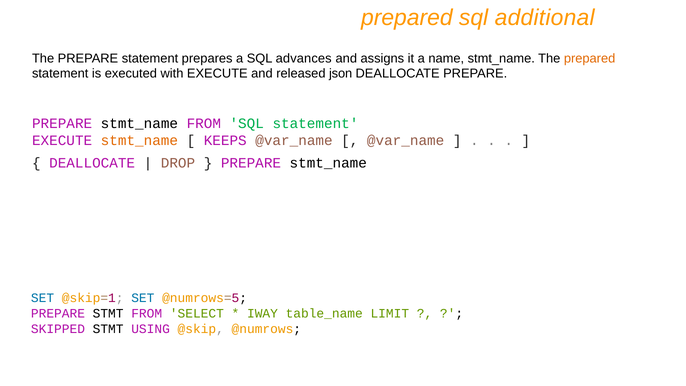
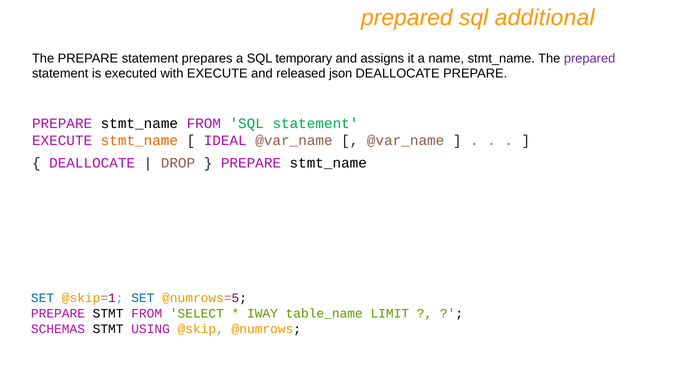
advances: advances -> temporary
prepared at (590, 58) colour: orange -> purple
KEEPS: KEEPS -> IDEAL
SKIPPED: SKIPPED -> SCHEMAS
